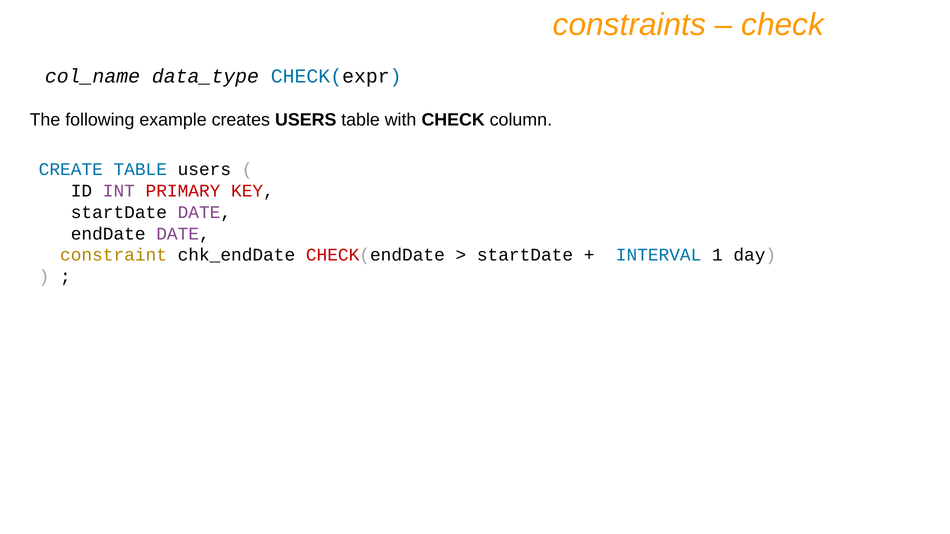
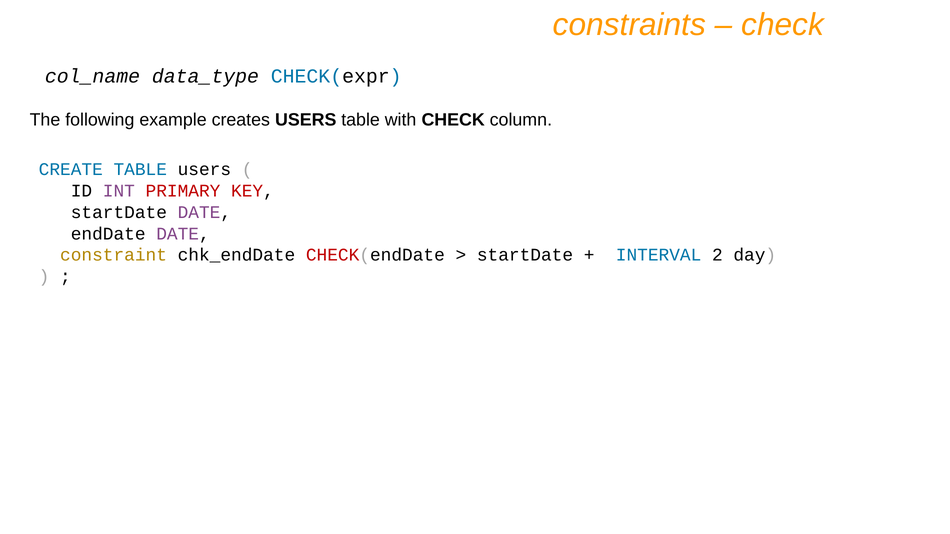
1: 1 -> 2
